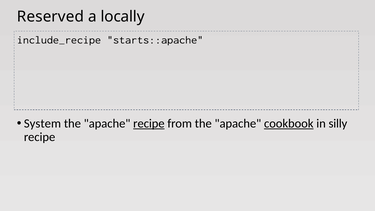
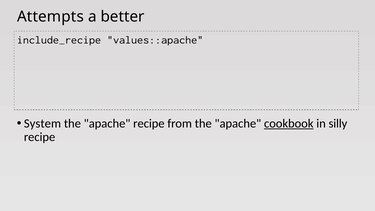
Reserved: Reserved -> Attempts
locally: locally -> better
starts::apache: starts::apache -> values::apache
recipe at (149, 123) underline: present -> none
